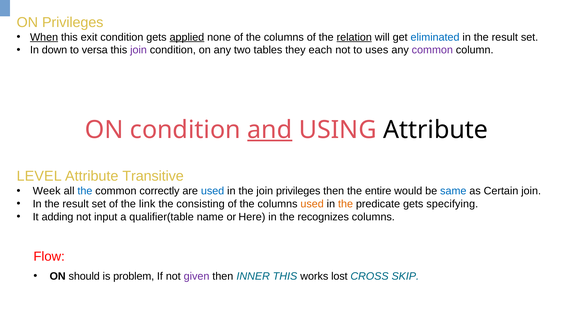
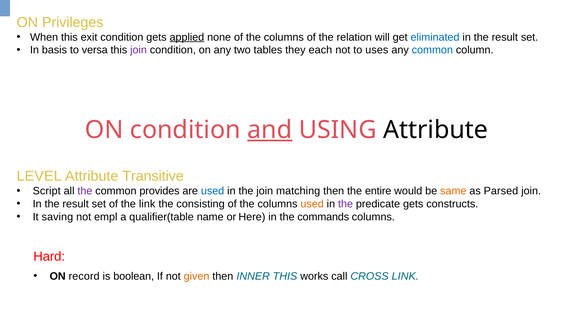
When underline: present -> none
relation underline: present -> none
down: down -> basis
common at (432, 50) colour: purple -> blue
Week: Week -> Script
the at (85, 191) colour: blue -> purple
correctly: correctly -> provides
join privileges: privileges -> matching
same colour: blue -> orange
Certain: Certain -> Parsed
the at (346, 204) colour: orange -> purple
specifying: specifying -> constructs
adding: adding -> saving
input: input -> empl
recognizes: recognizes -> commands
Flow: Flow -> Hard
should: should -> record
problem: problem -> boolean
given colour: purple -> orange
lost: lost -> call
CROSS SKIP: SKIP -> LINK
